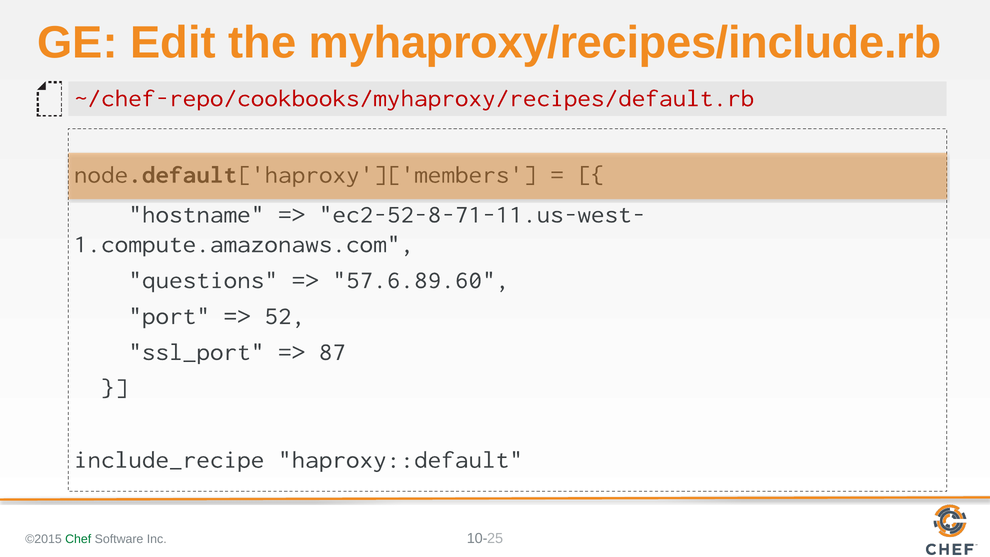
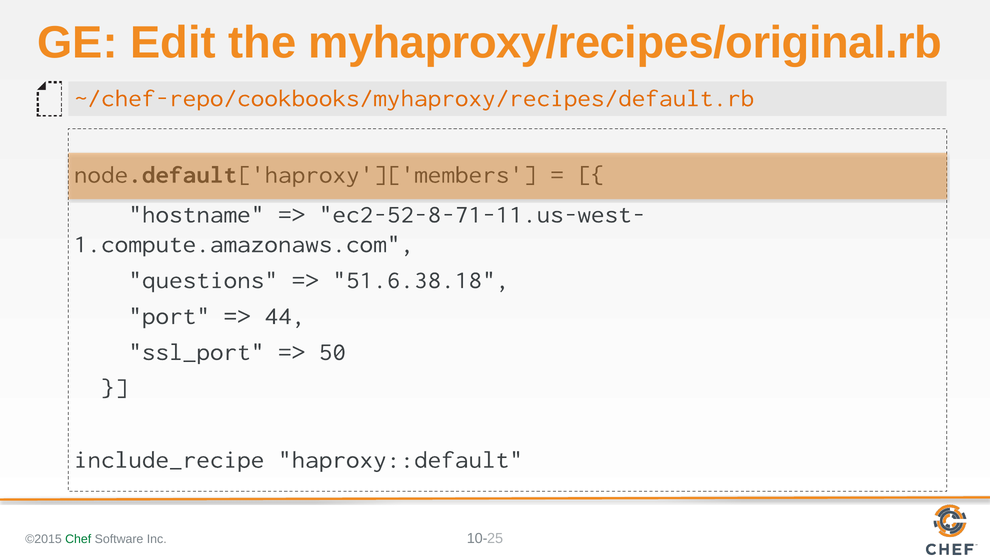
myhaproxy/recipes/include.rb: myhaproxy/recipes/include.rb -> myhaproxy/recipes/original.rb
~/chef-repo/cookbooks/myhaproxy/recipes/default.rb colour: red -> orange
57.6.89.60: 57.6.89.60 -> 51.6.38.18
52: 52 -> 44
87: 87 -> 50
